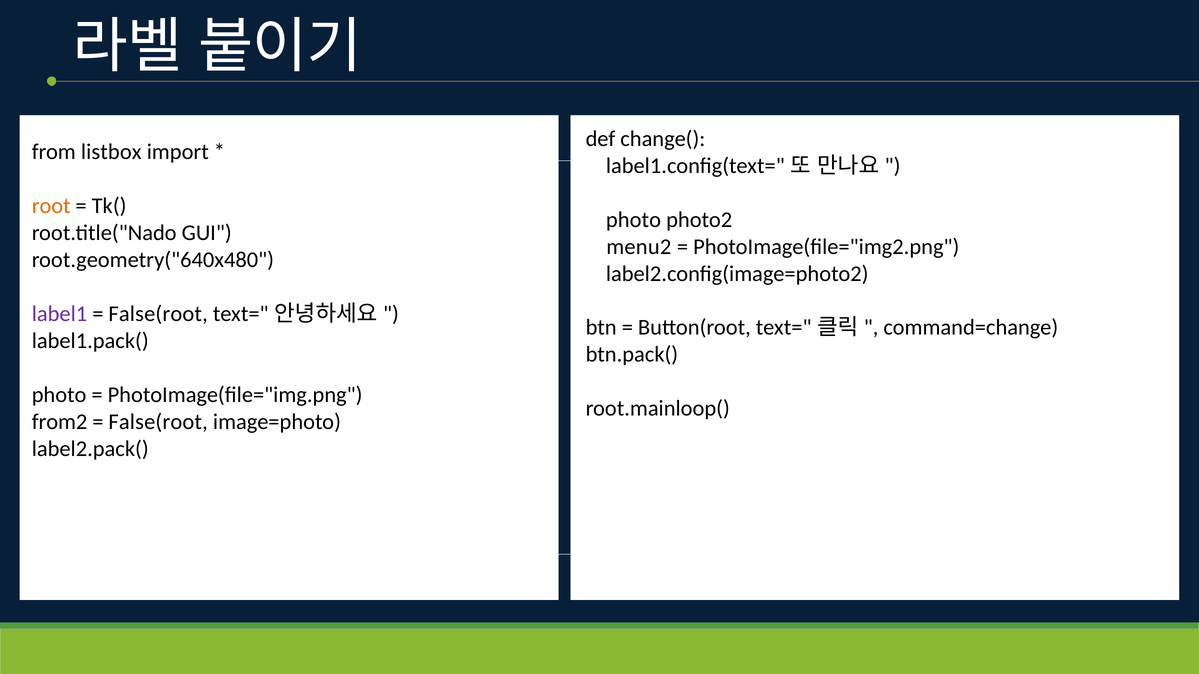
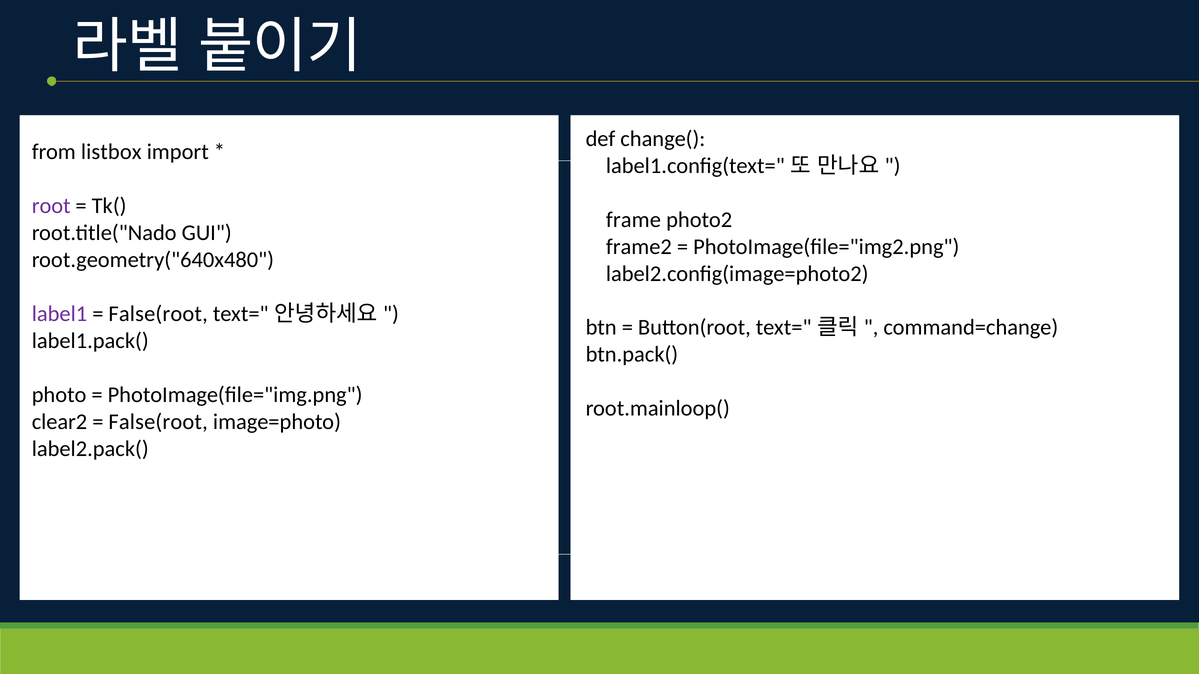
root colour: orange -> purple
photo at (633, 220): photo -> frame
menu2: menu2 -> frame2
from2: from2 -> clear2
